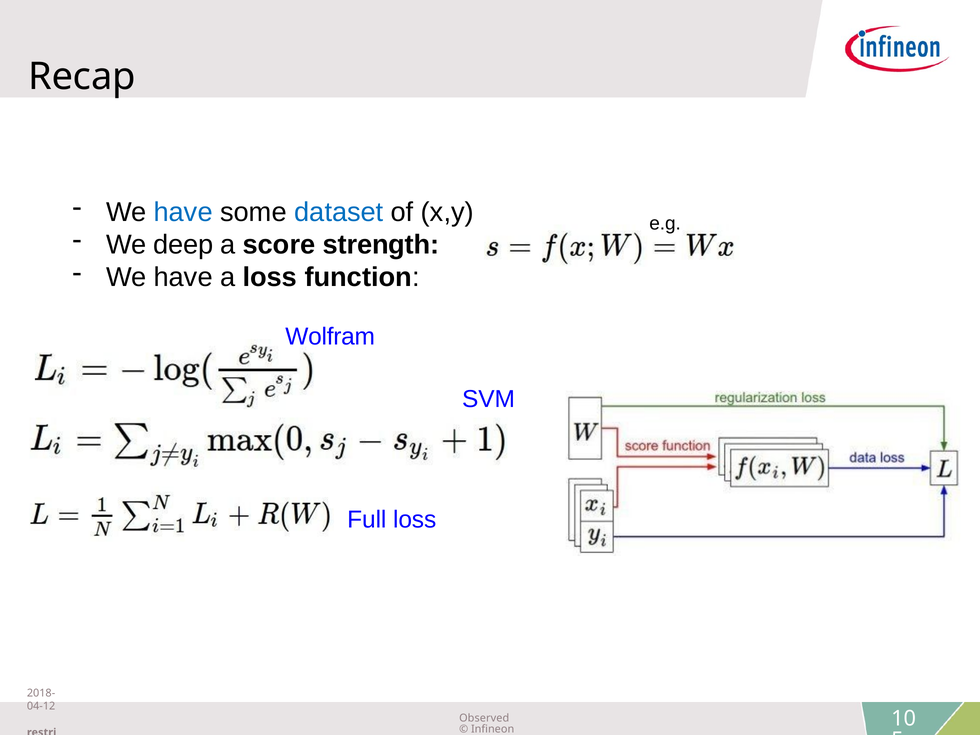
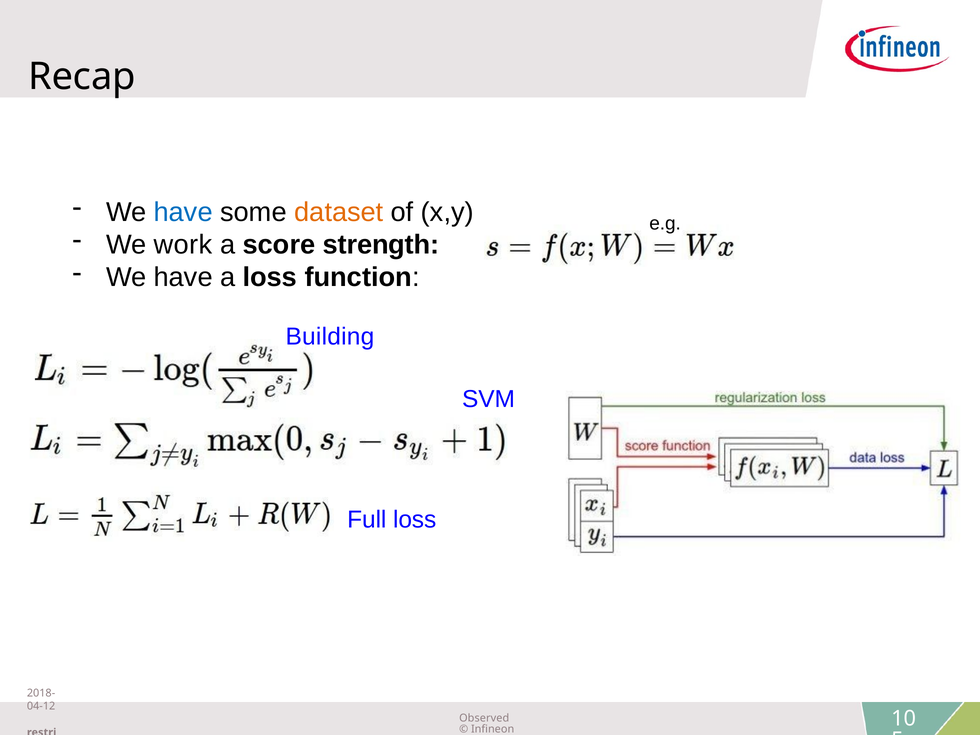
dataset colour: blue -> orange
deep: deep -> work
Wolfram: Wolfram -> Building
